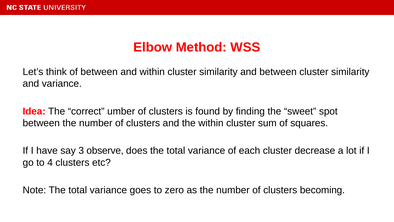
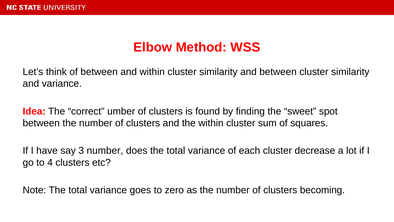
3 observe: observe -> number
